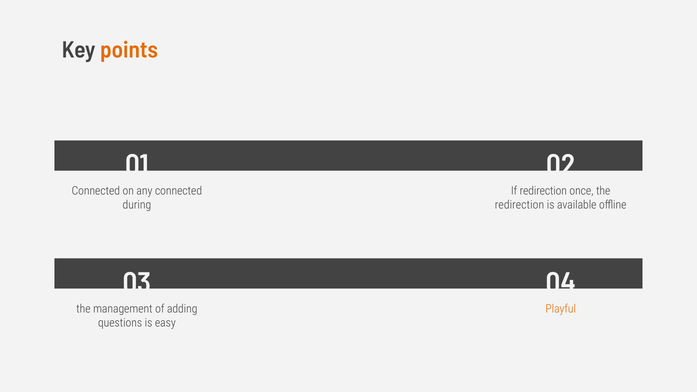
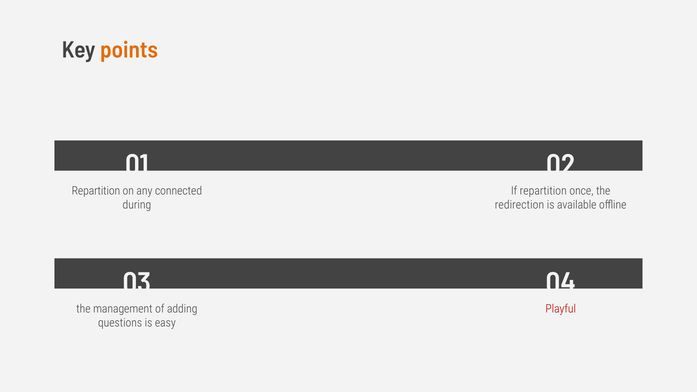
Connected at (96, 191): Connected -> Repartition
If redirection: redirection -> repartition
Playful colour: orange -> red
